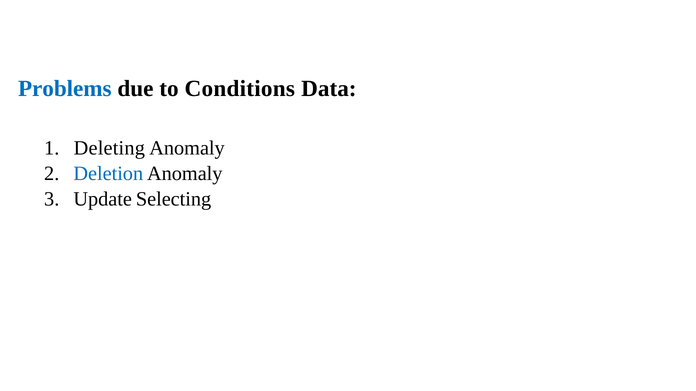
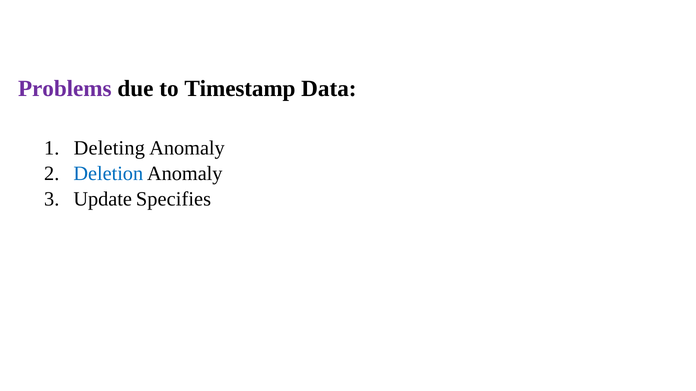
Problems colour: blue -> purple
Conditions: Conditions -> Timestamp
Selecting: Selecting -> Specifies
